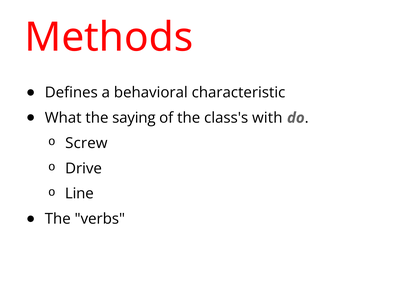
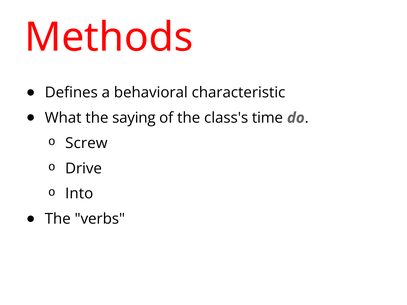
with: with -> time
Line: Line -> Into
